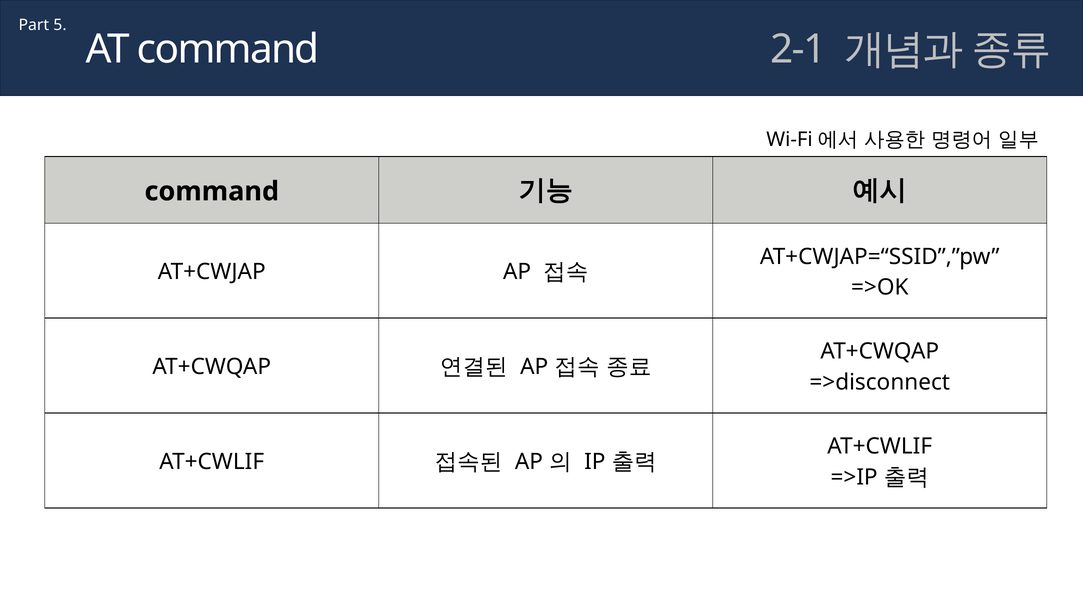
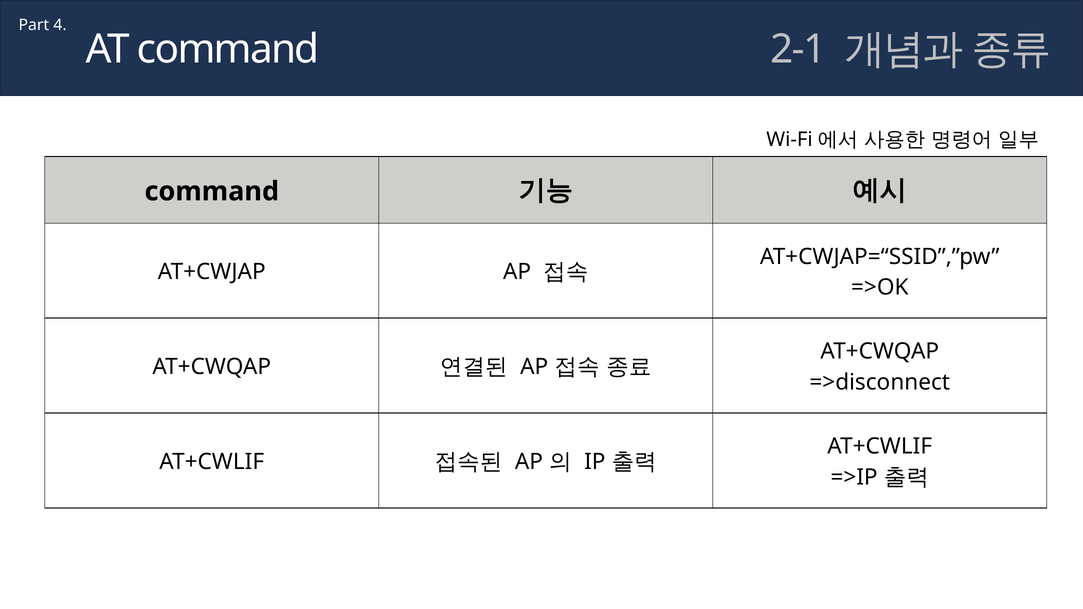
5: 5 -> 4
